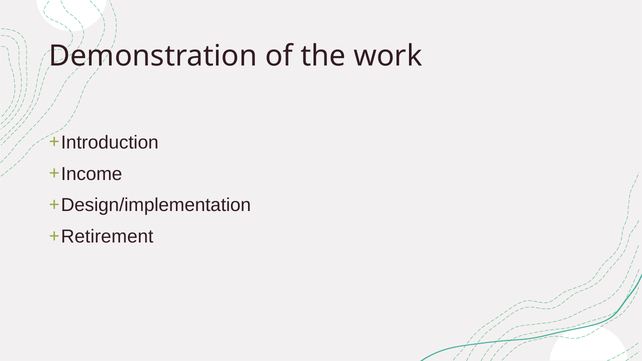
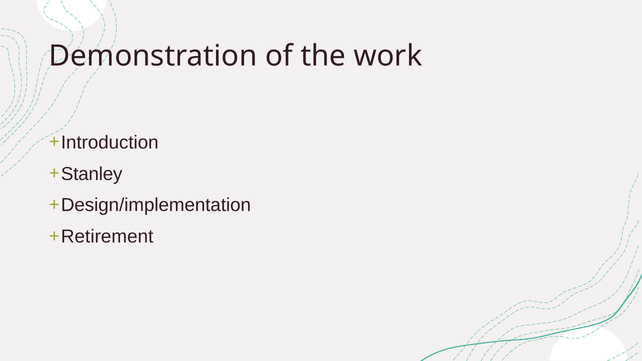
Income: Income -> Stanley
